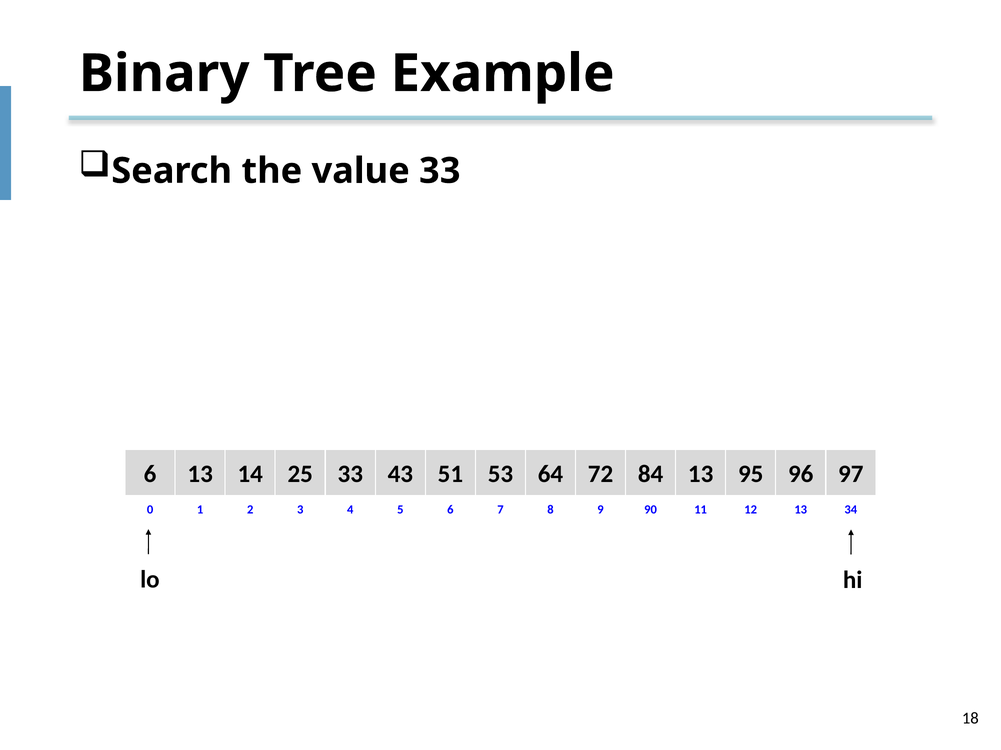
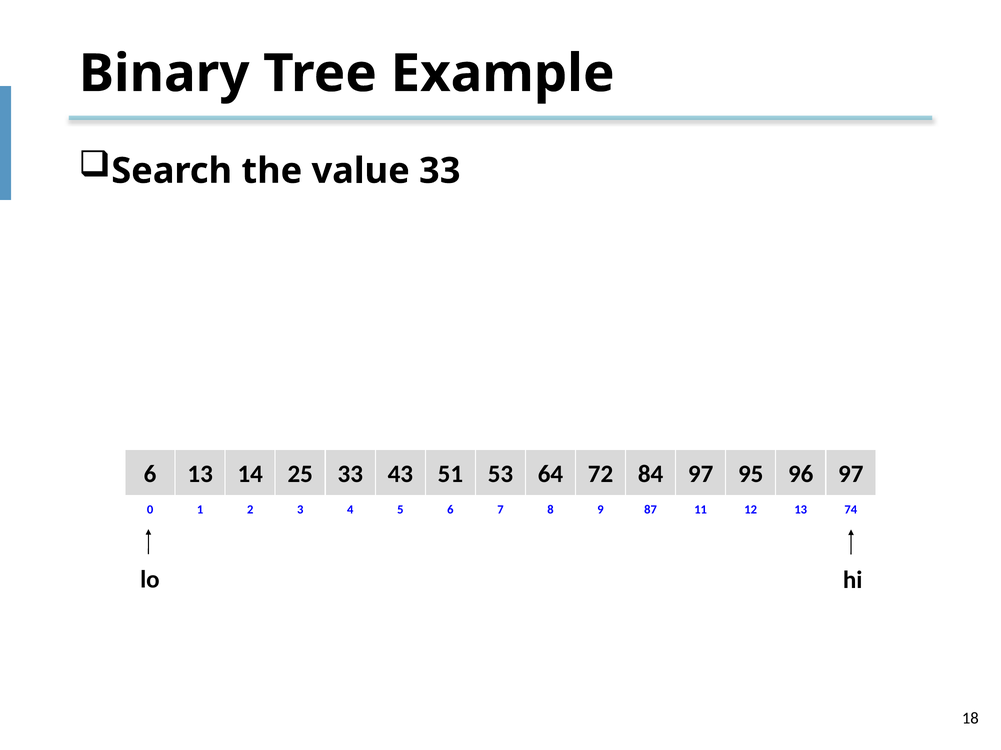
72 13: 13 -> 97
90: 90 -> 87
34: 34 -> 74
